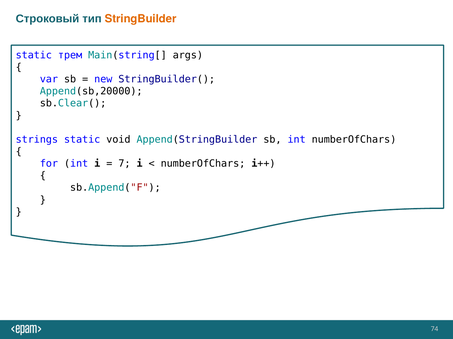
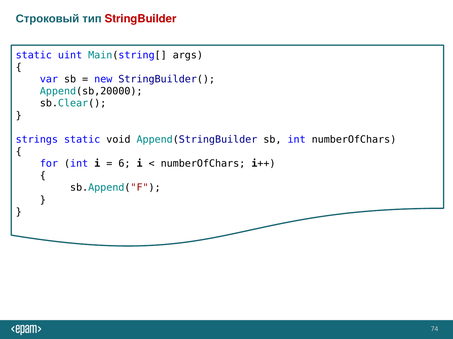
StringBuilder colour: orange -> red
трем: трем -> uint
7: 7 -> 6
